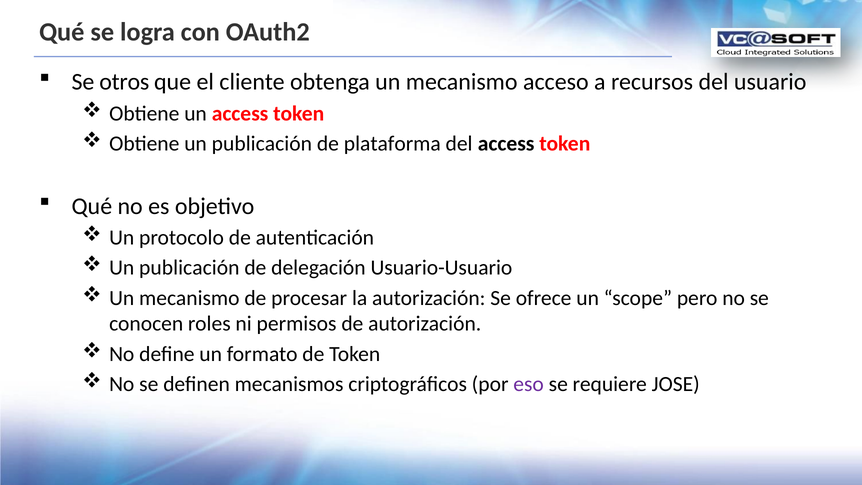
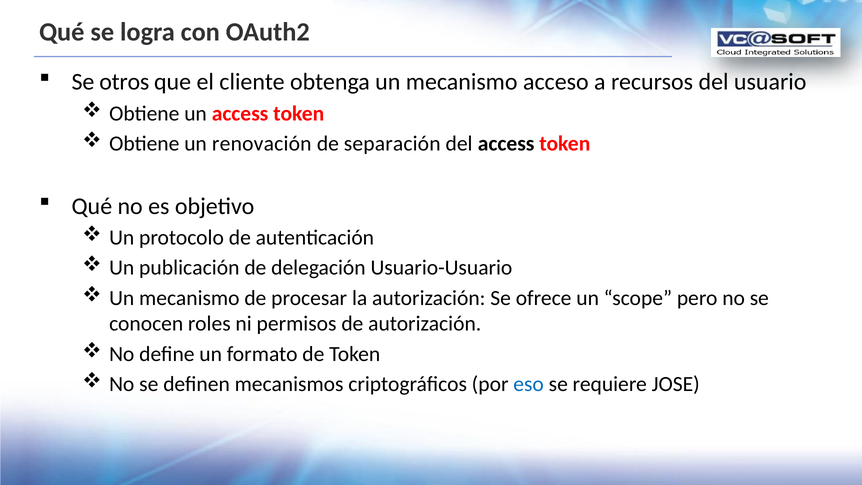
Obtiene un publicación: publicación -> renovación
plataforma: plataforma -> separación
eso colour: purple -> blue
